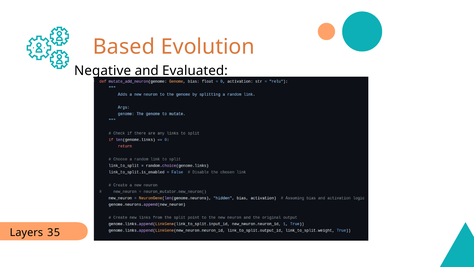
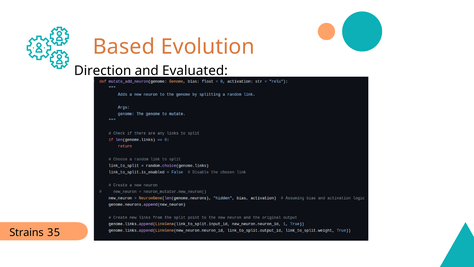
Negative: Negative -> Direction
Layers: Layers -> Strains
